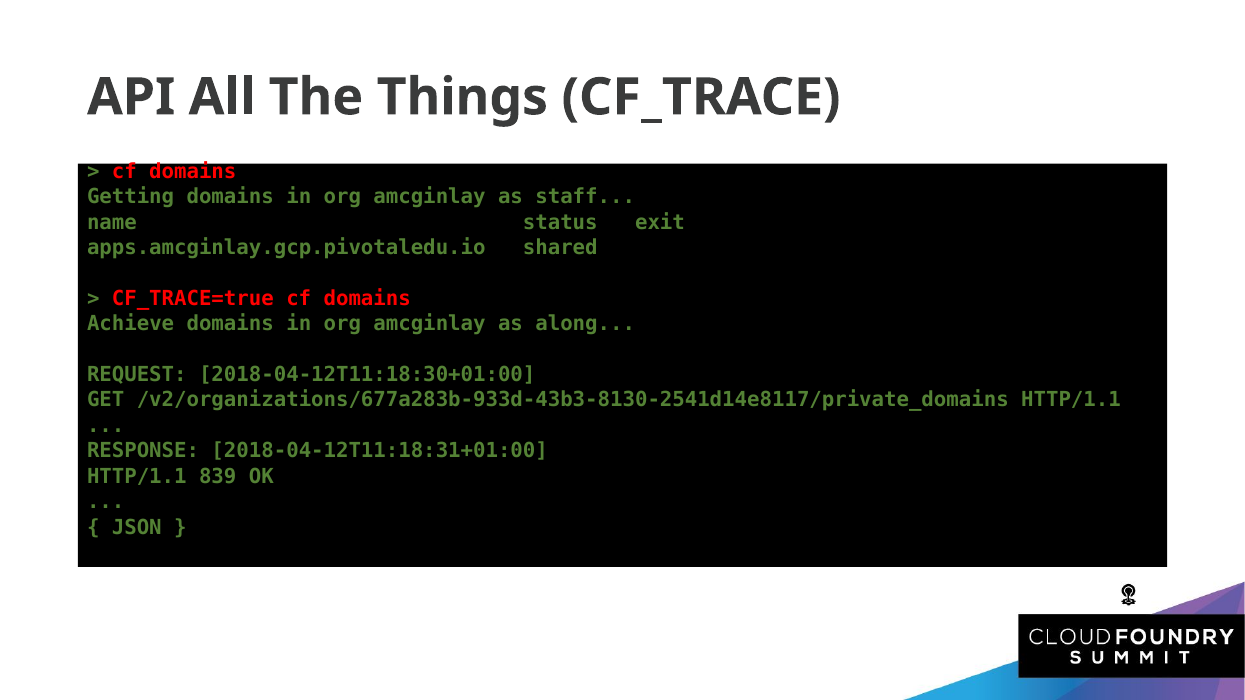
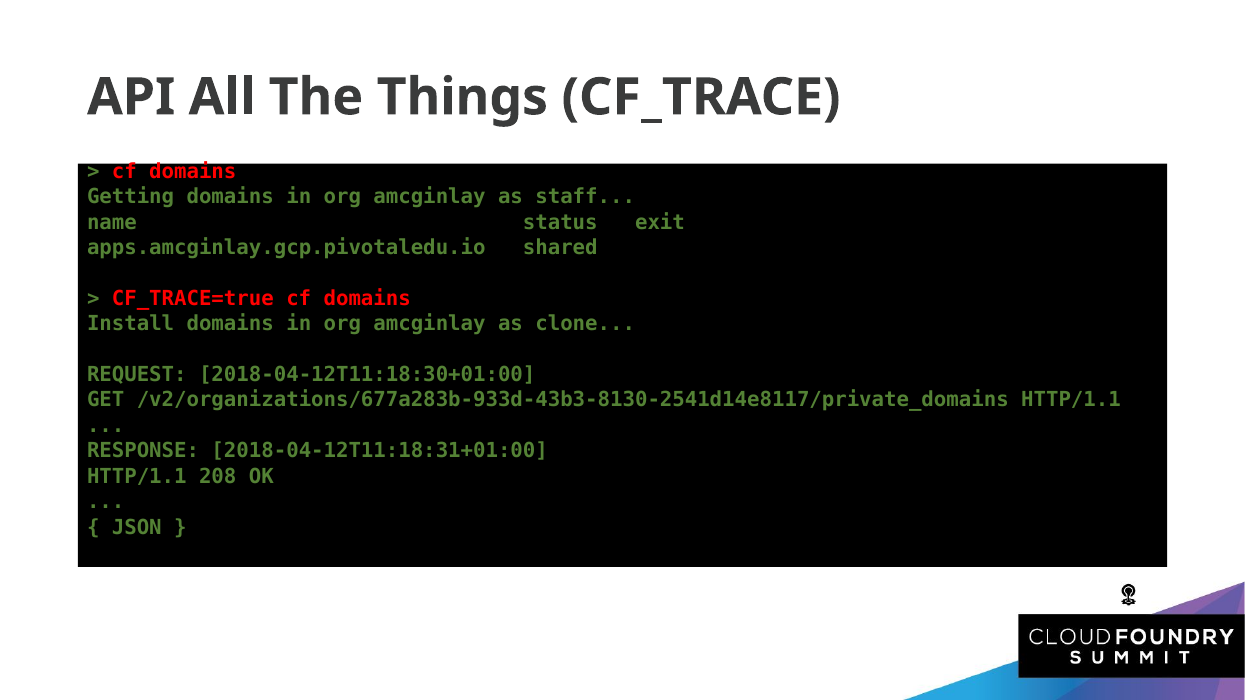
Achieve: Achieve -> Install
along: along -> clone
839: 839 -> 208
